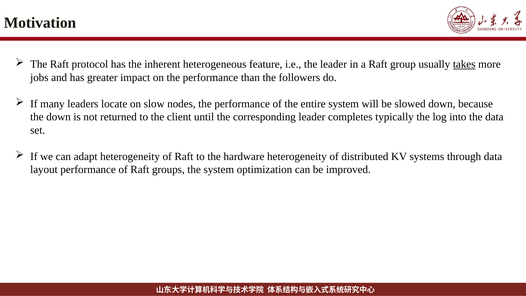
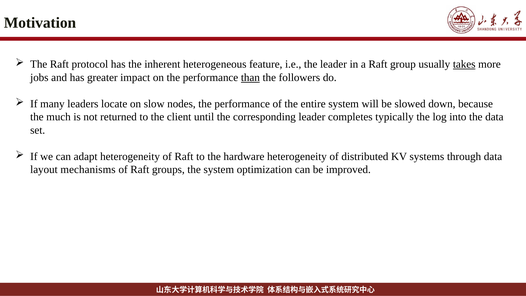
than underline: none -> present
the down: down -> much
layout performance: performance -> mechanisms
